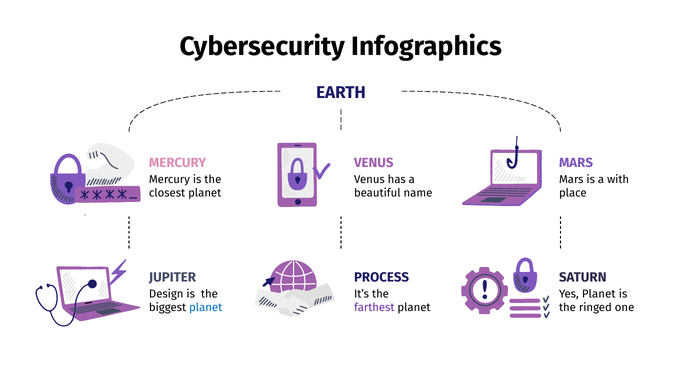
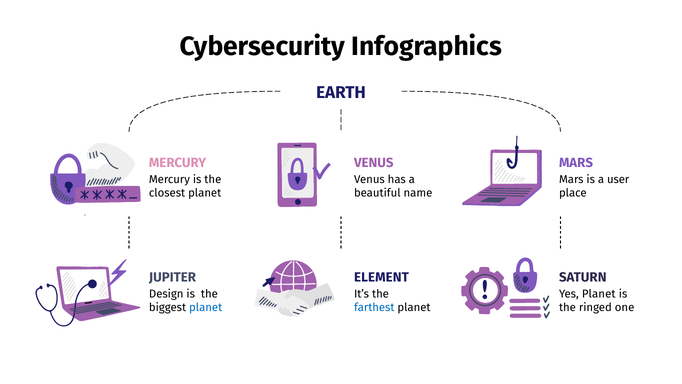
with: with -> user
PROCESS: PROCESS -> ELEMENT
farthest colour: purple -> blue
